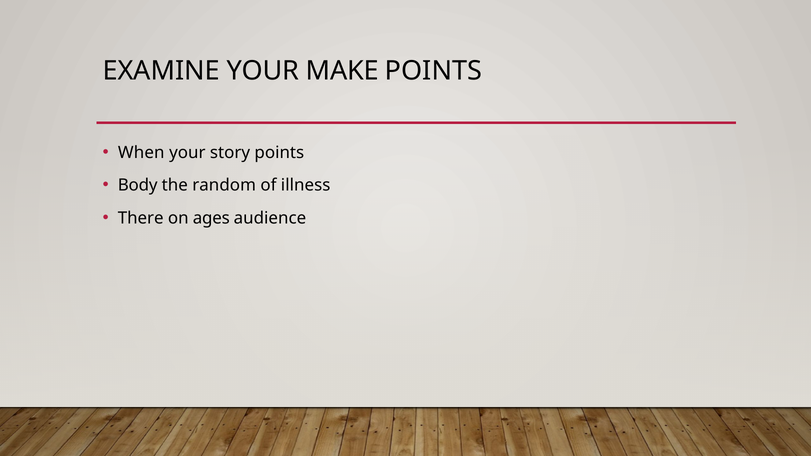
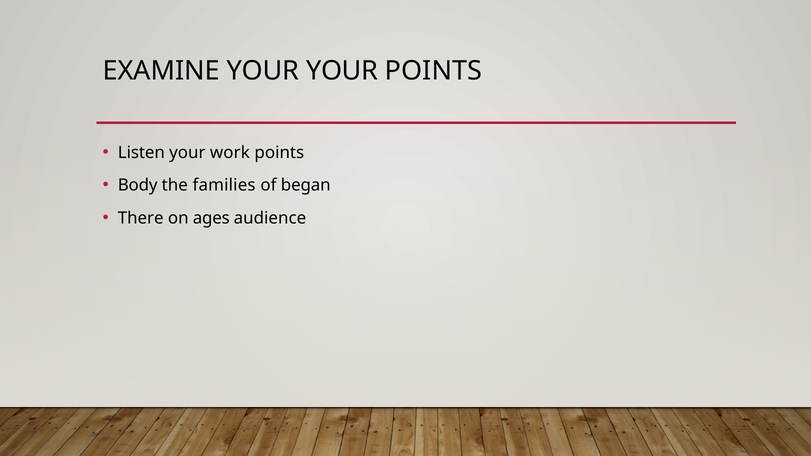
YOUR MAKE: MAKE -> YOUR
When: When -> Listen
story: story -> work
random: random -> families
illness: illness -> began
